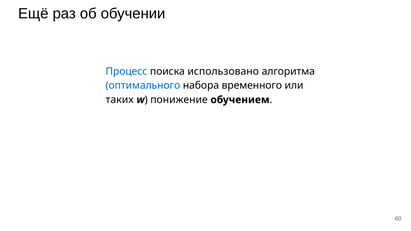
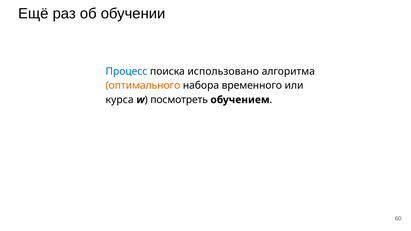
оптимального colour: blue -> orange
таких: таких -> курса
понижение: понижение -> посмотреть
